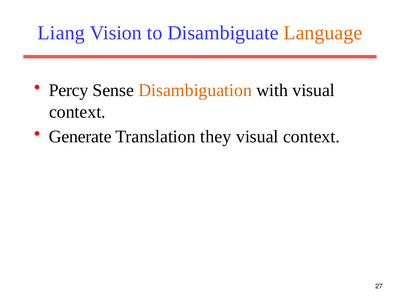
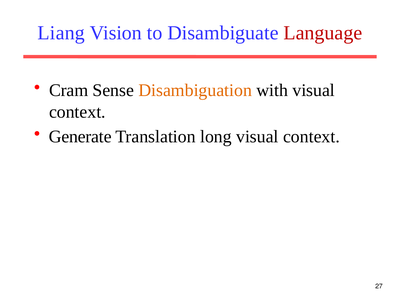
Language colour: orange -> red
Percy: Percy -> Cram
they: they -> long
